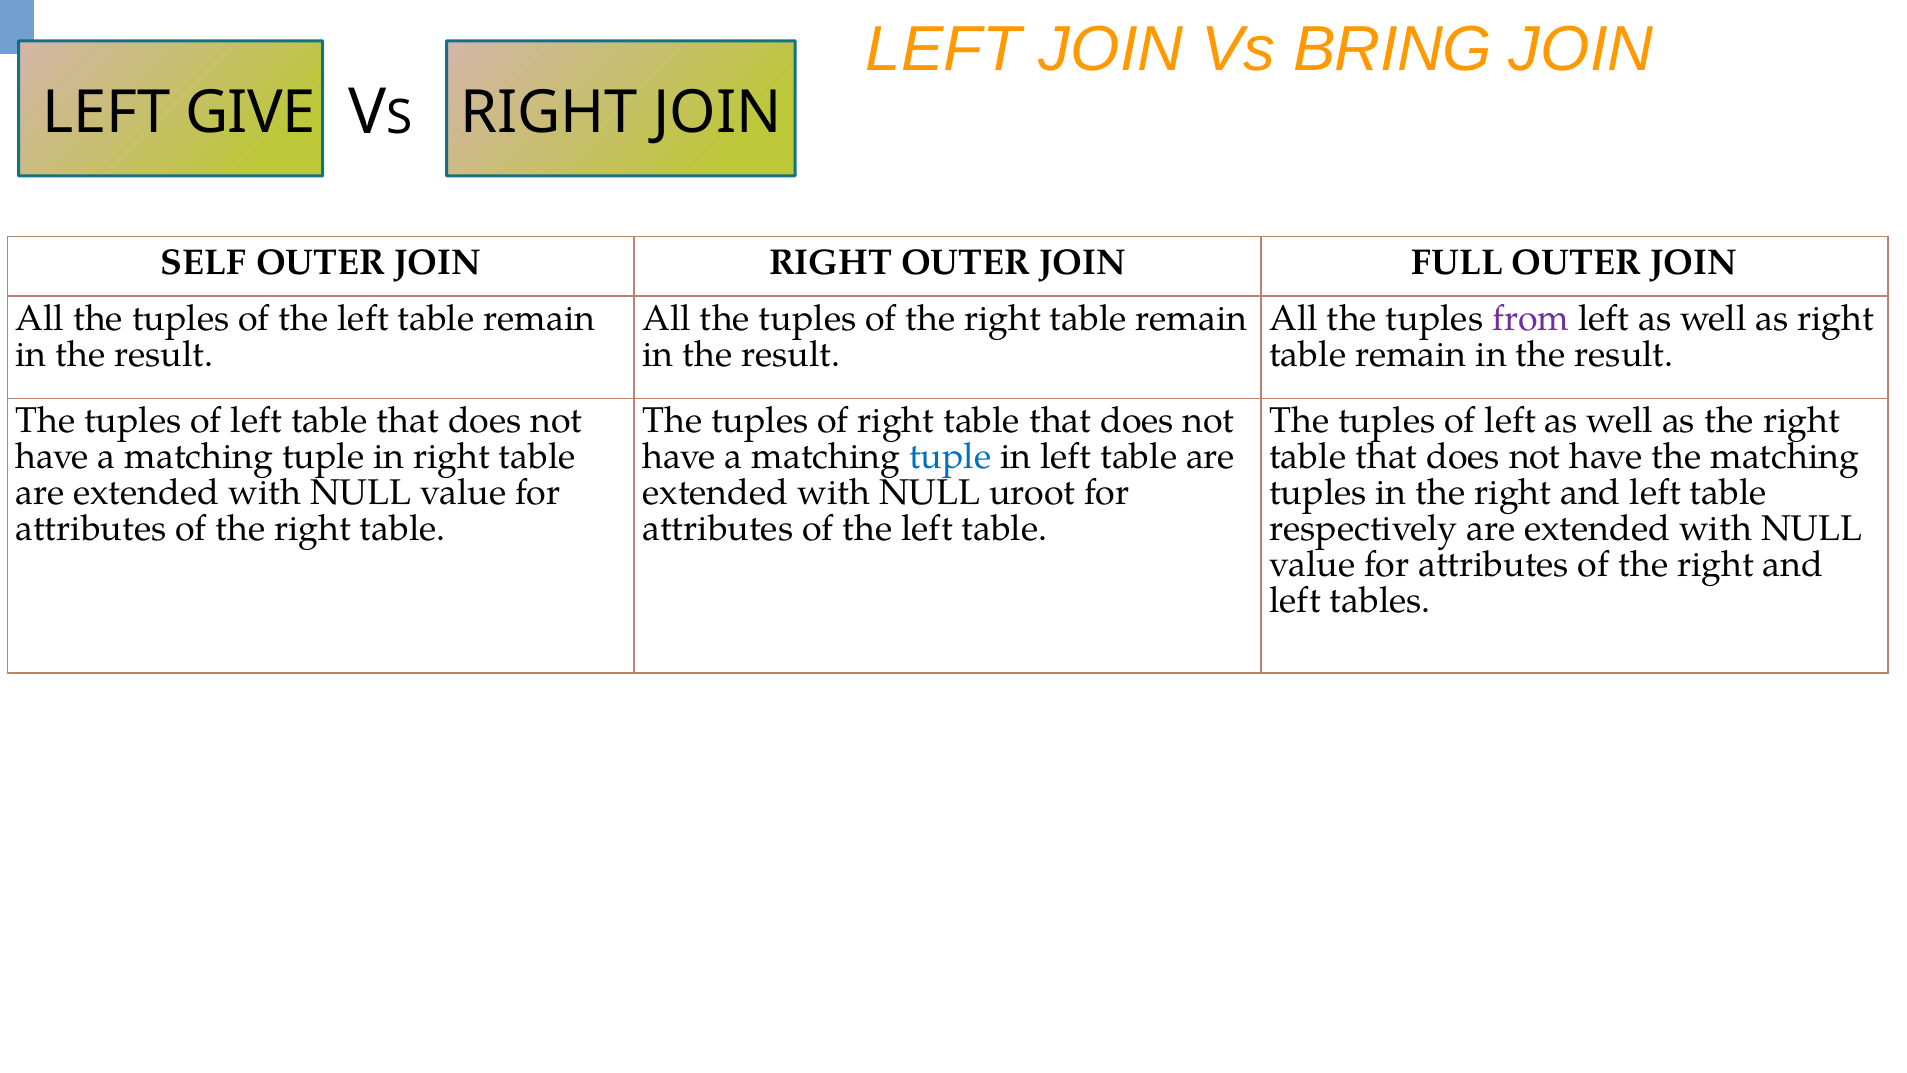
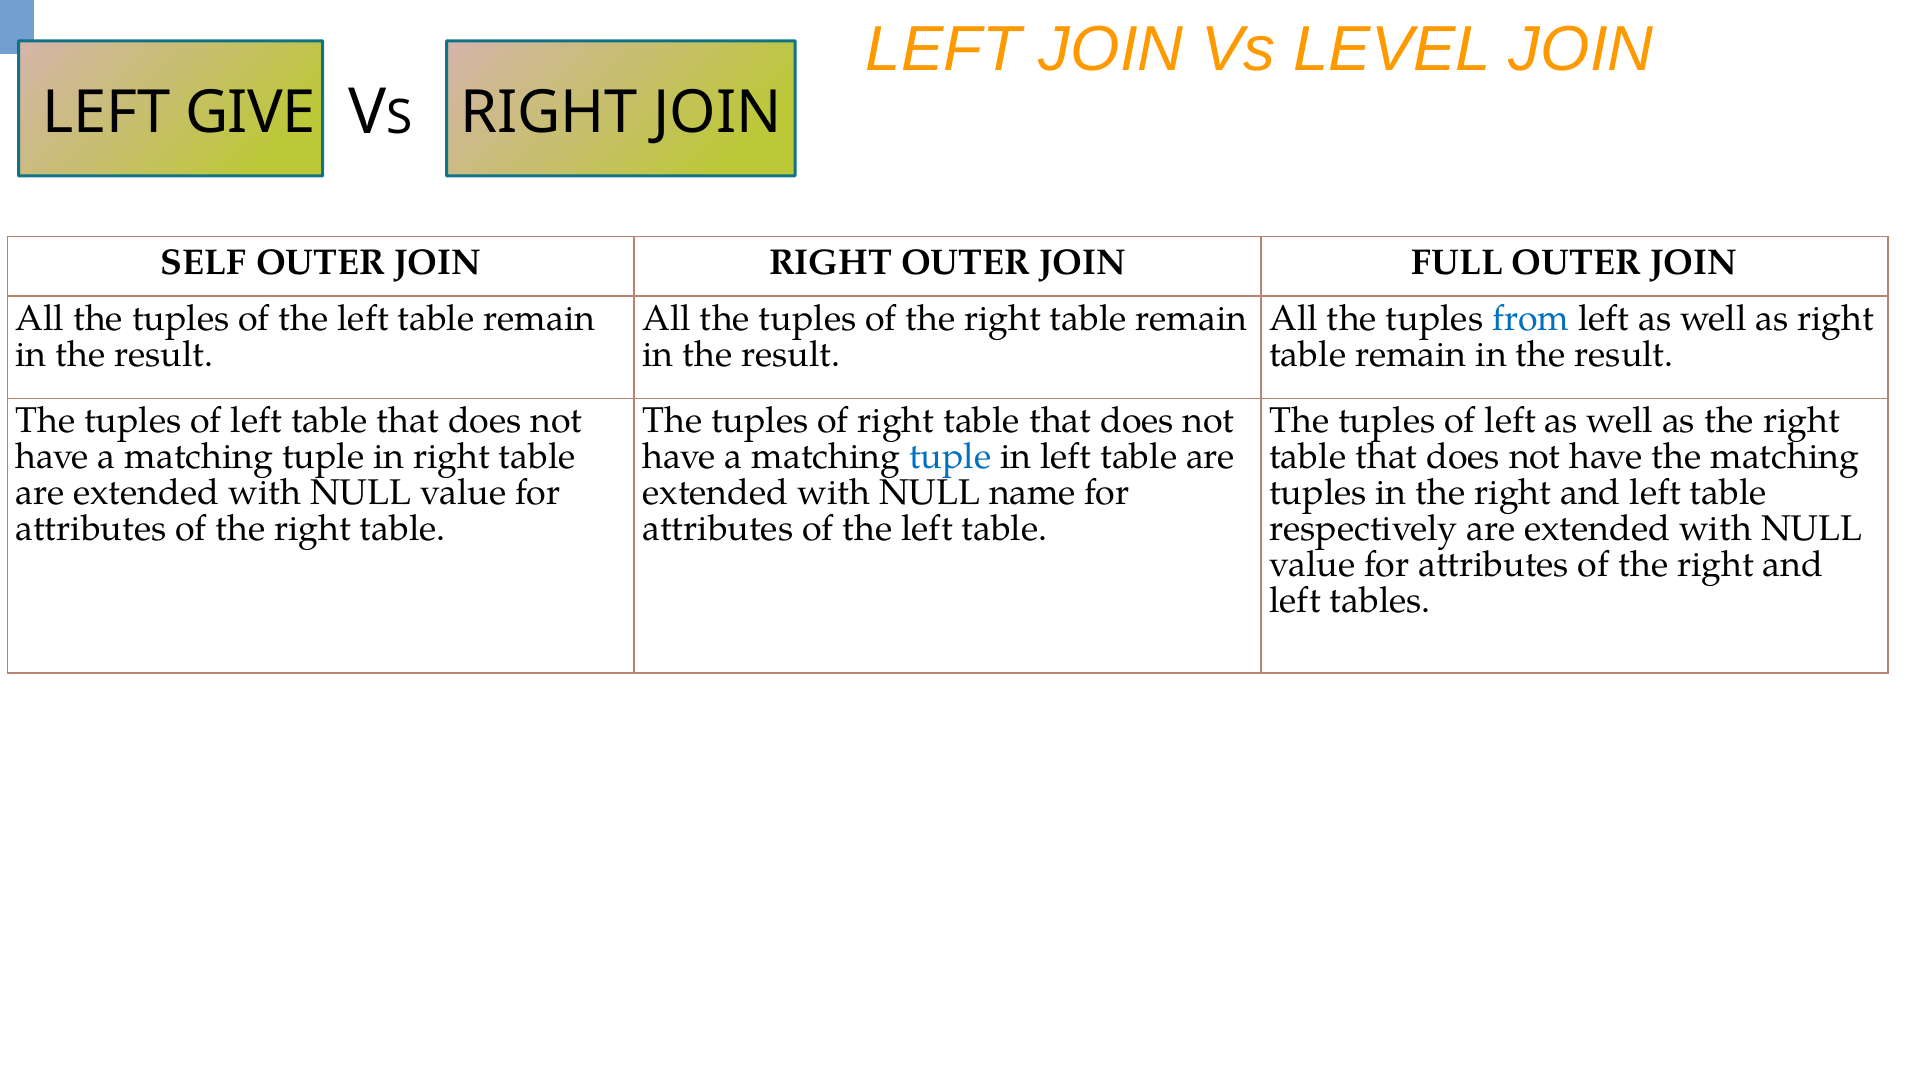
BRING: BRING -> LEVEL
from colour: purple -> blue
uroot: uroot -> name
